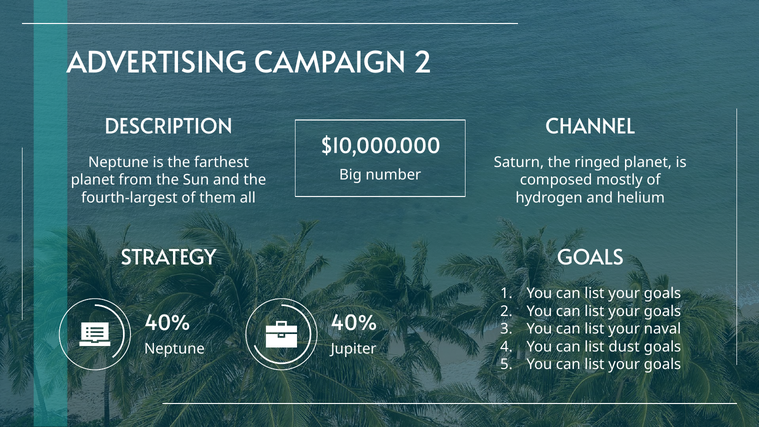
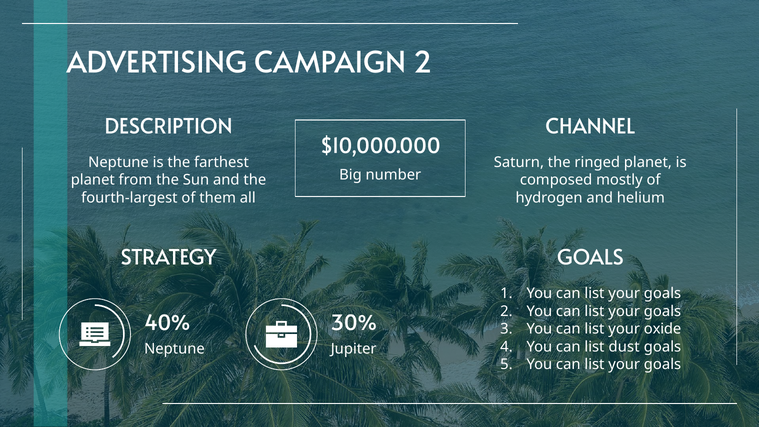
40% at (354, 323): 40% -> 30%
naval: naval -> oxide
